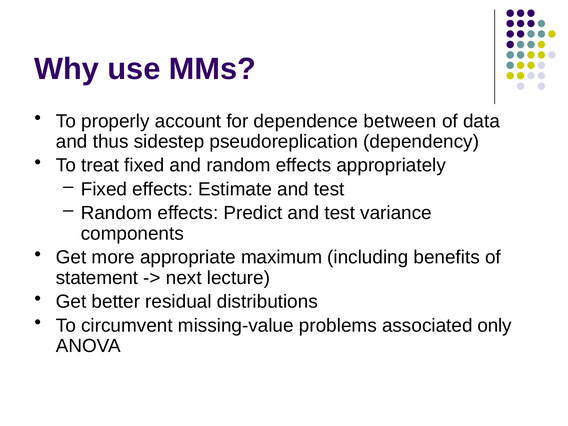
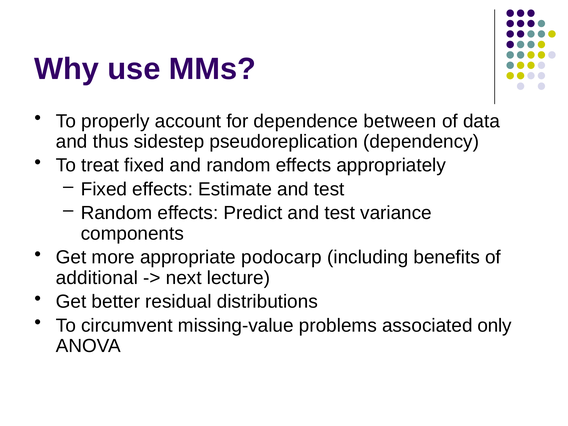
maximum: maximum -> podocarp
statement: statement -> additional
